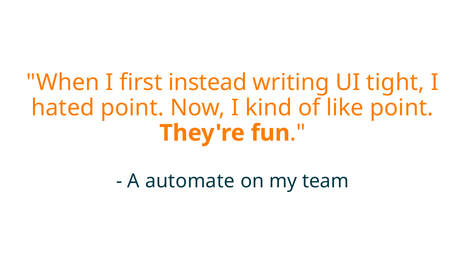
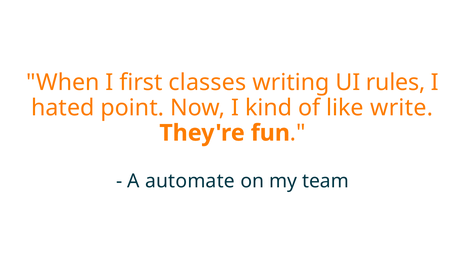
instead: instead -> classes
tight: tight -> rules
like point: point -> write
